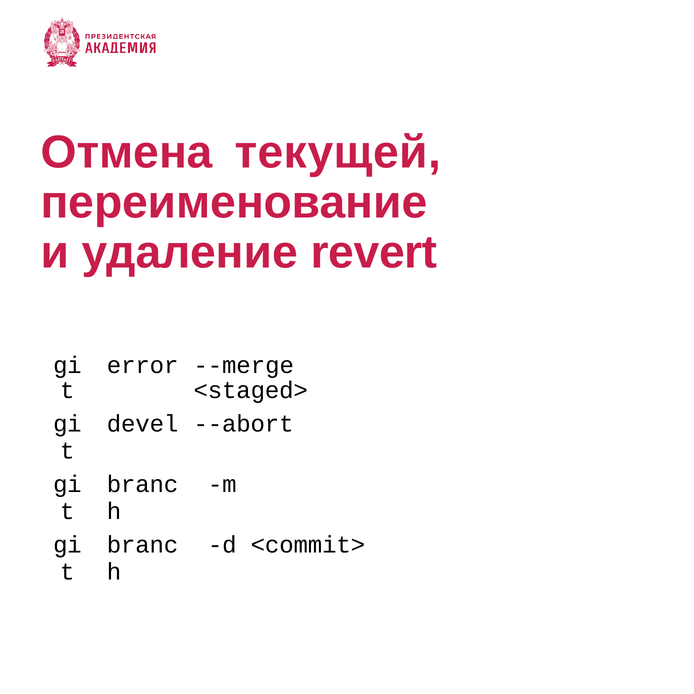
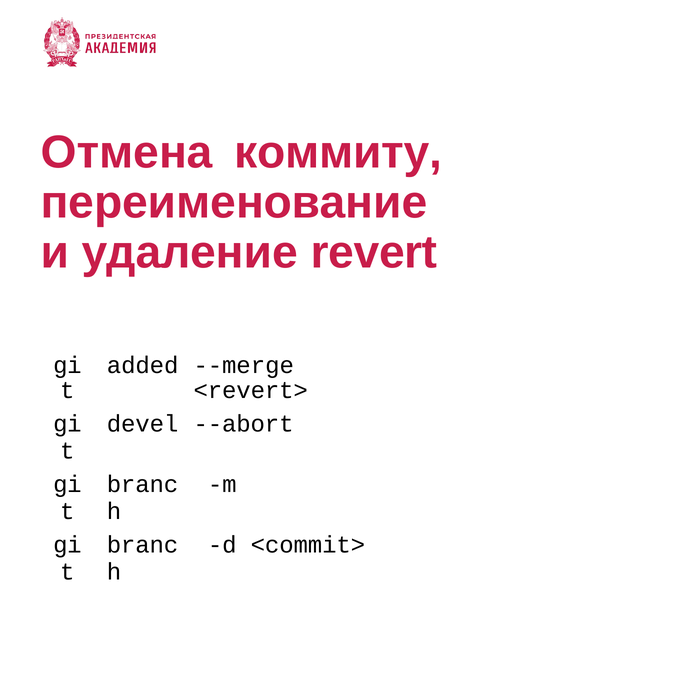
текущей: текущей -> коммиту
error: error -> added
<staged>: <staged> -> <revert>
